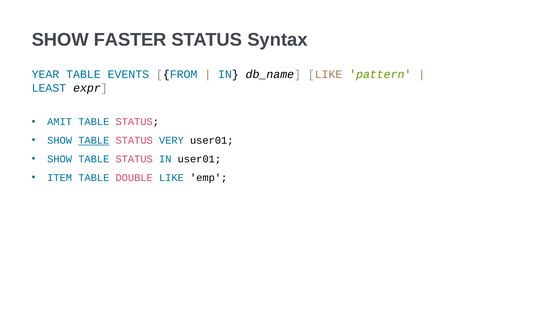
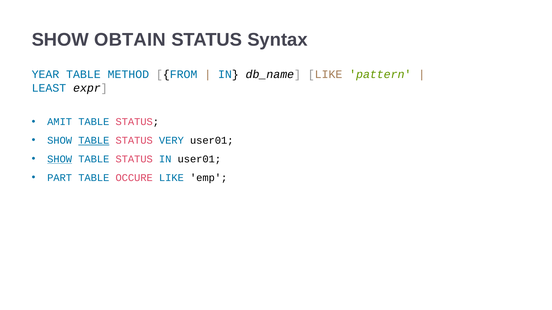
FASTER: FASTER -> OBTAIN
EVENTS: EVENTS -> METHOD
SHOW at (60, 159) underline: none -> present
ITEM: ITEM -> PART
DOUBLE: DOUBLE -> OCCURE
